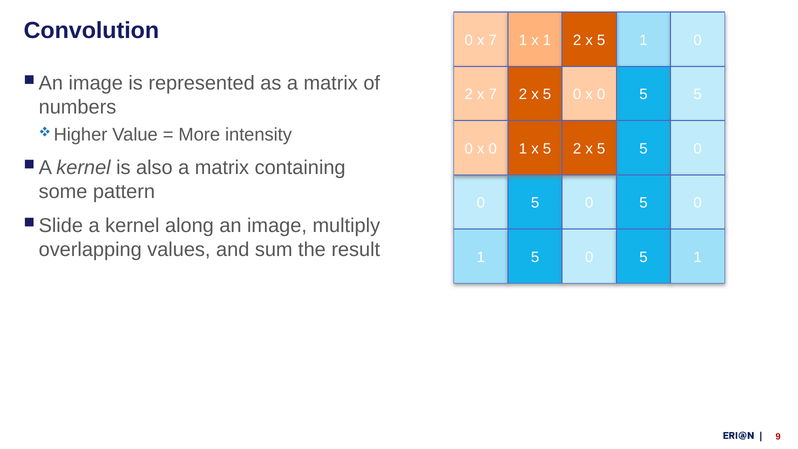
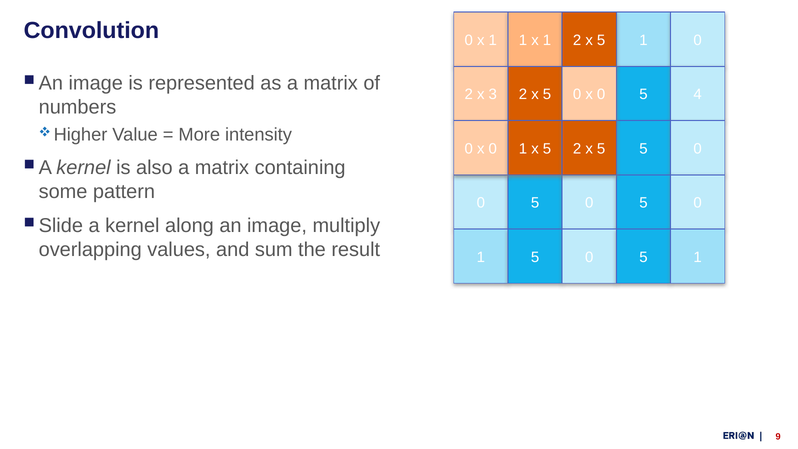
0 x 7: 7 -> 1
2 x 7: 7 -> 3
5 at (698, 95): 5 -> 4
